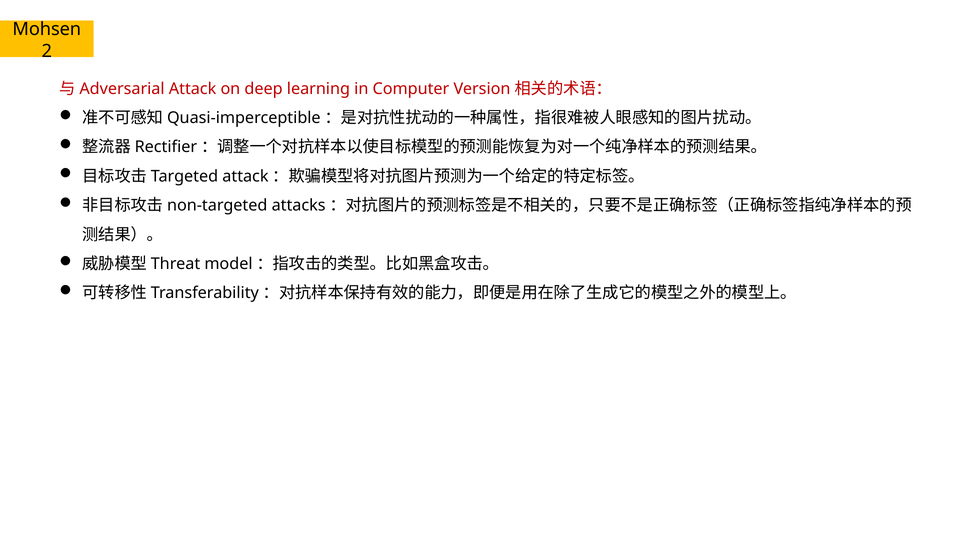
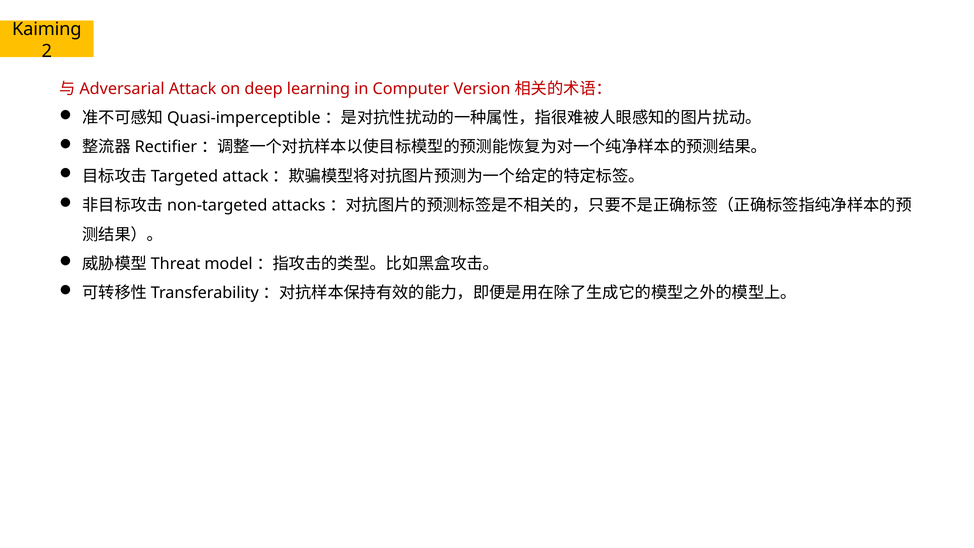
Mohsen: Mohsen -> Kaiming
